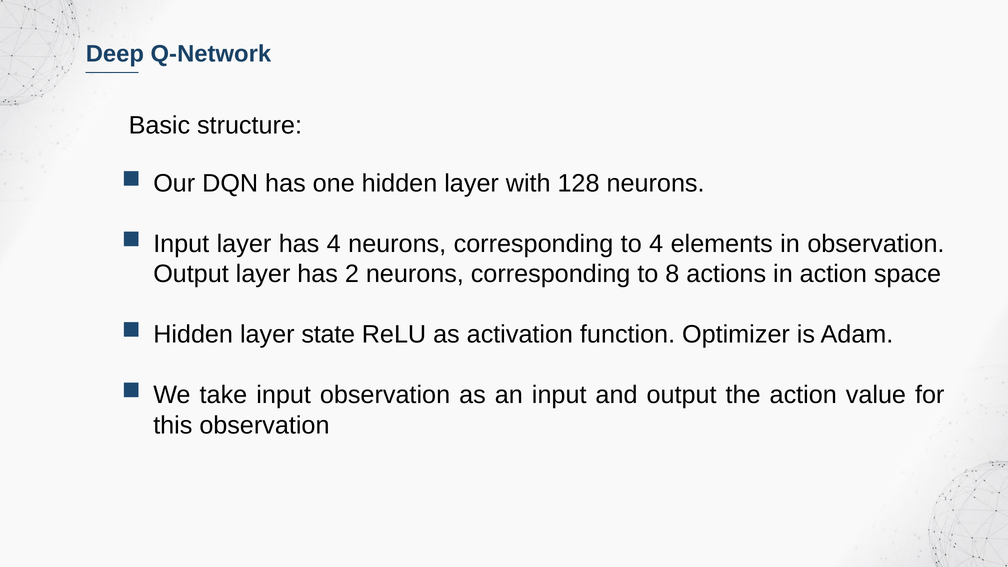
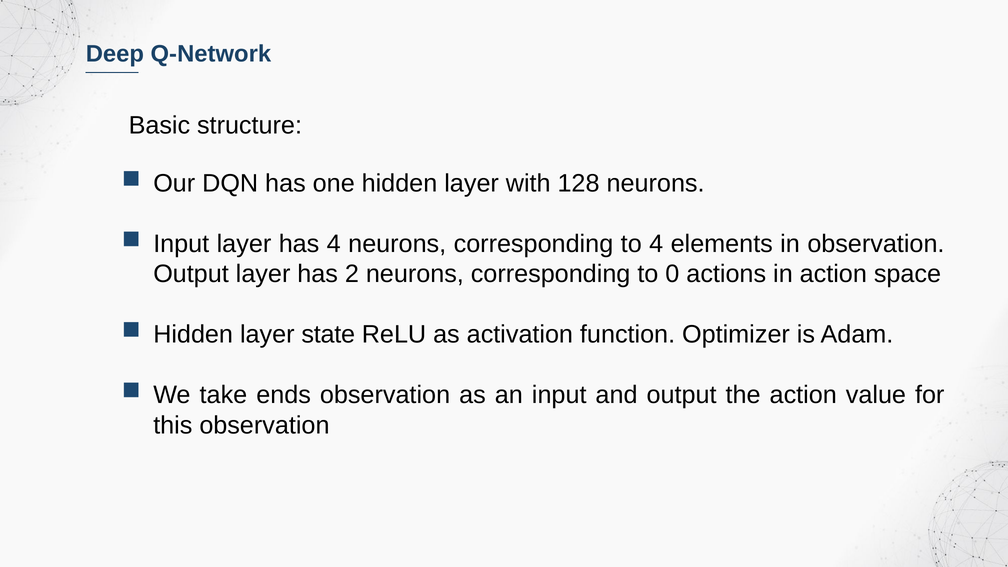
8: 8 -> 0
take input: input -> ends
